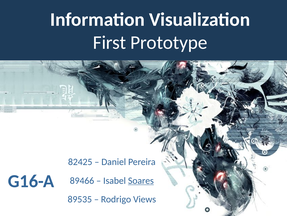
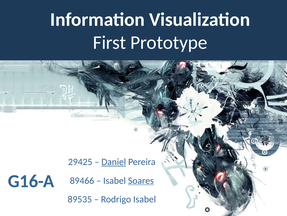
82425: 82425 -> 29425
Daniel underline: none -> present
Rodrigo Views: Views -> Isabel
